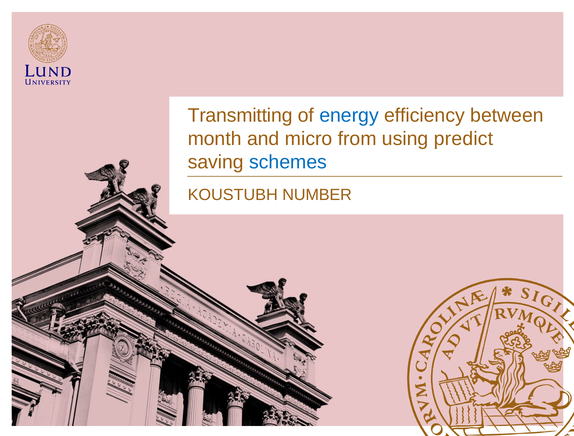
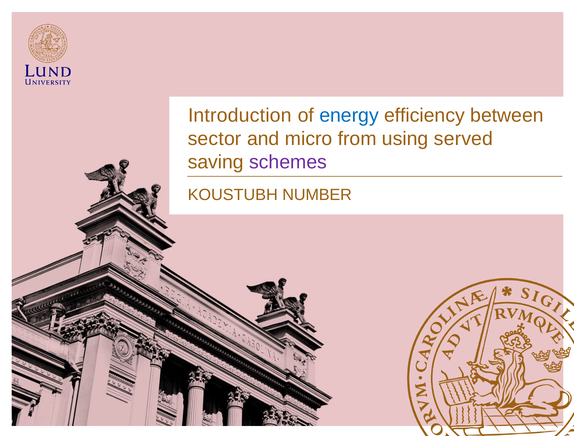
Transmitting: Transmitting -> Introduction
month: month -> sector
predict: predict -> served
schemes colour: blue -> purple
